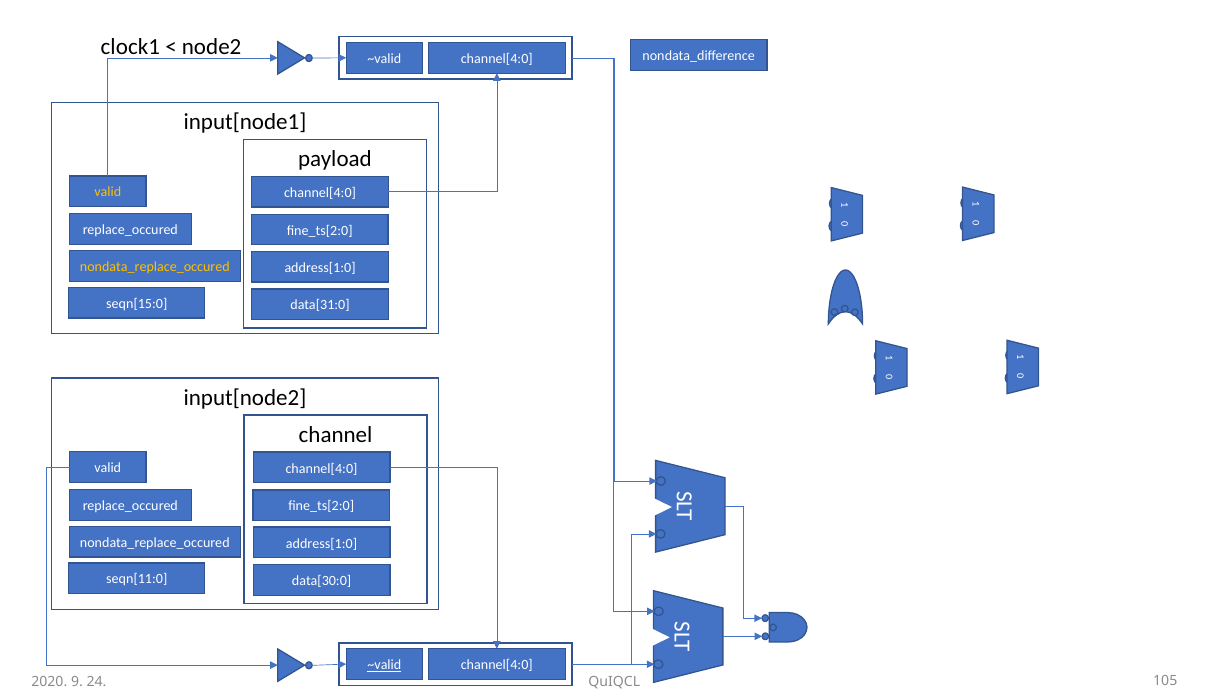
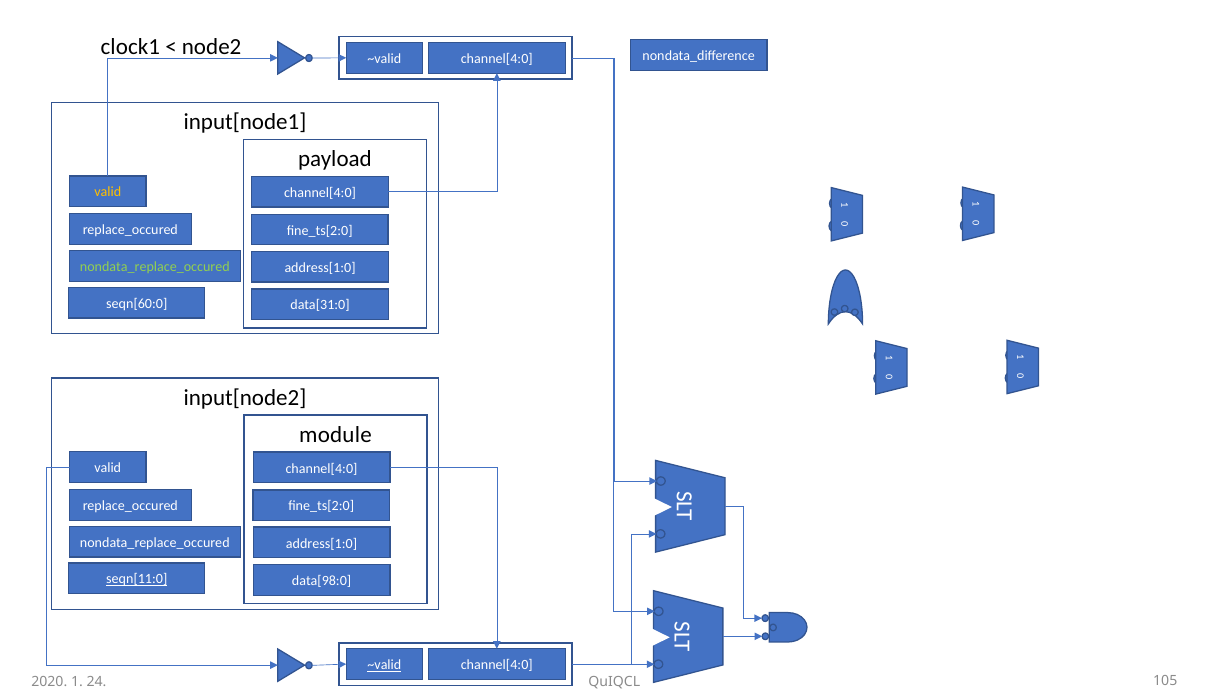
nondata_replace_occured at (155, 267) colour: yellow -> light green
seqn[15:0: seqn[15:0 -> seqn[60:0
channel: channel -> module
seqn[11:0 underline: none -> present
data[30:0: data[30:0 -> data[98:0
2020 9: 9 -> 1
